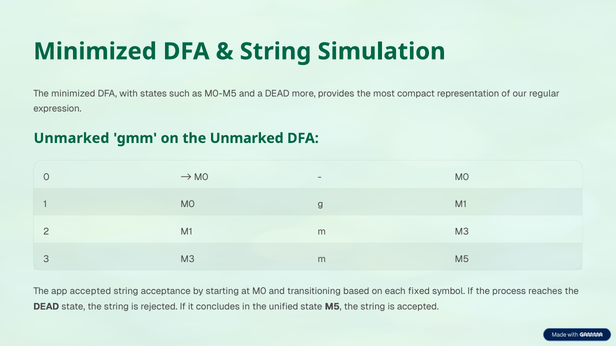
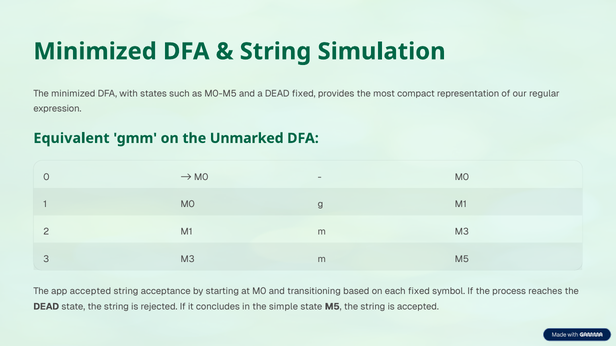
DEAD more: more -> fixed
Unmarked at (71, 138): Unmarked -> Equivalent
unified: unified -> simple
